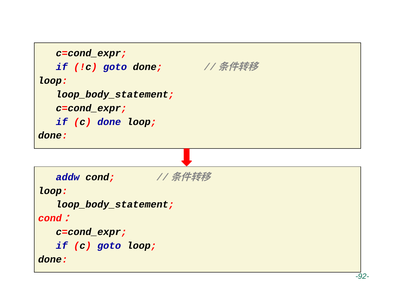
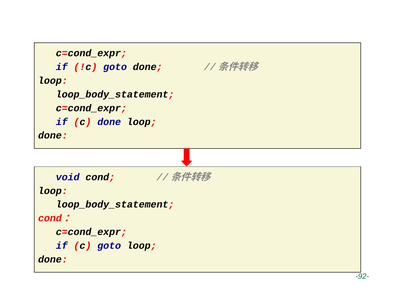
addw: addw -> void
